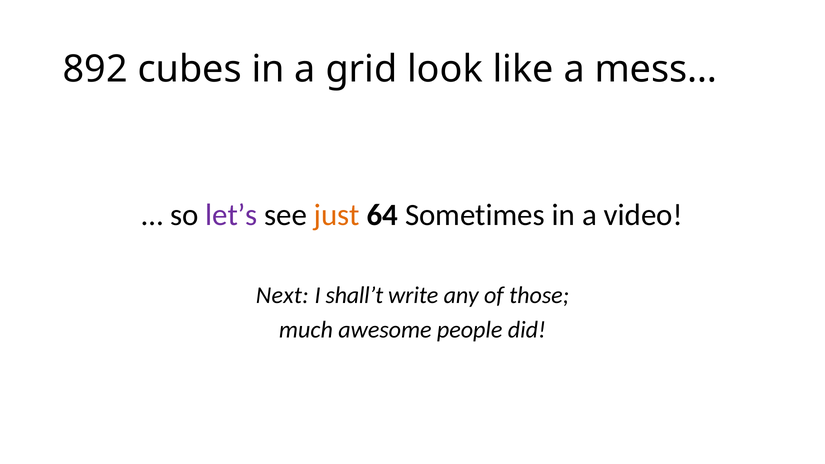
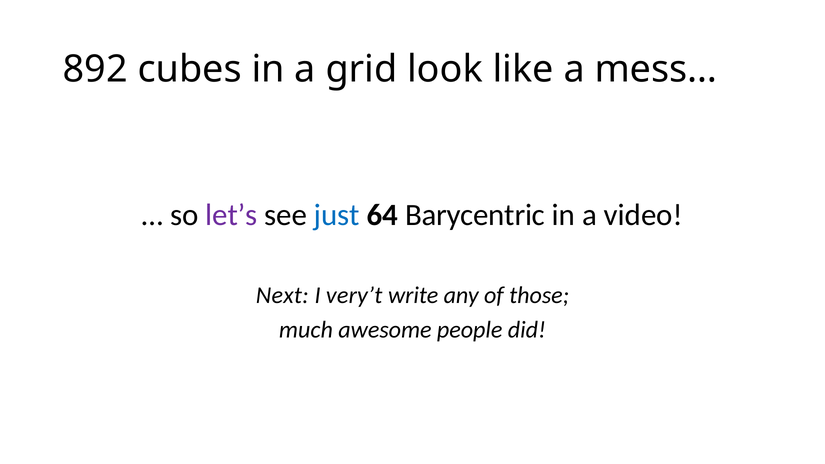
just colour: orange -> blue
Sometimes: Sometimes -> Barycentric
shall’t: shall’t -> very’t
